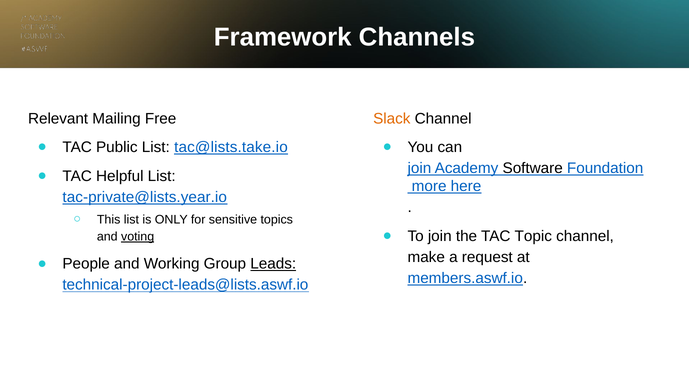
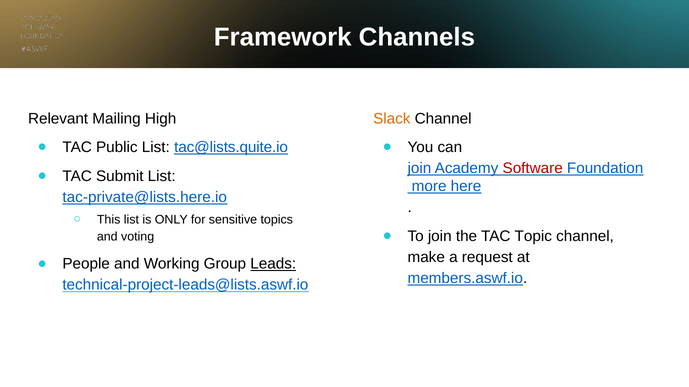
Free: Free -> High
tac@lists.take.io: tac@lists.take.io -> tac@lists.quite.io
Software colour: black -> red
Helpful: Helpful -> Submit
tac-private@lists.year.io: tac-private@lists.year.io -> tac-private@lists.here.io
voting underline: present -> none
